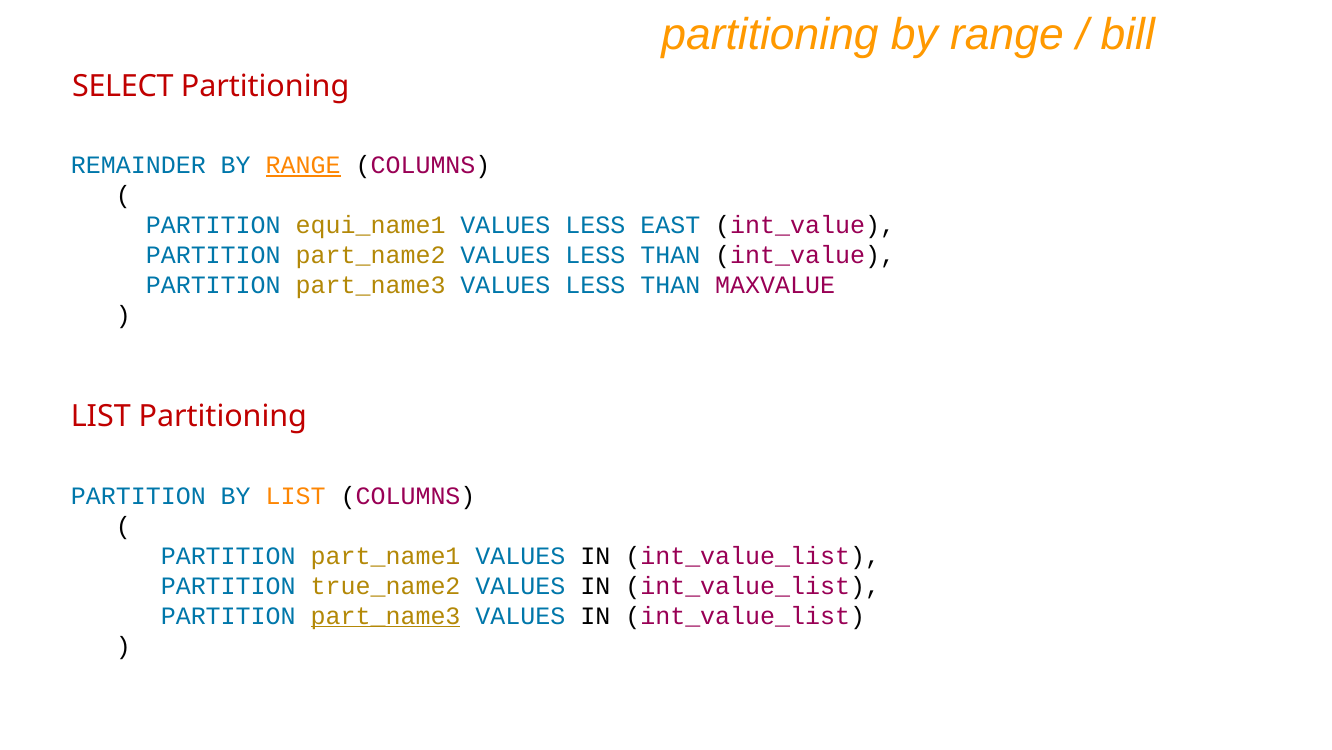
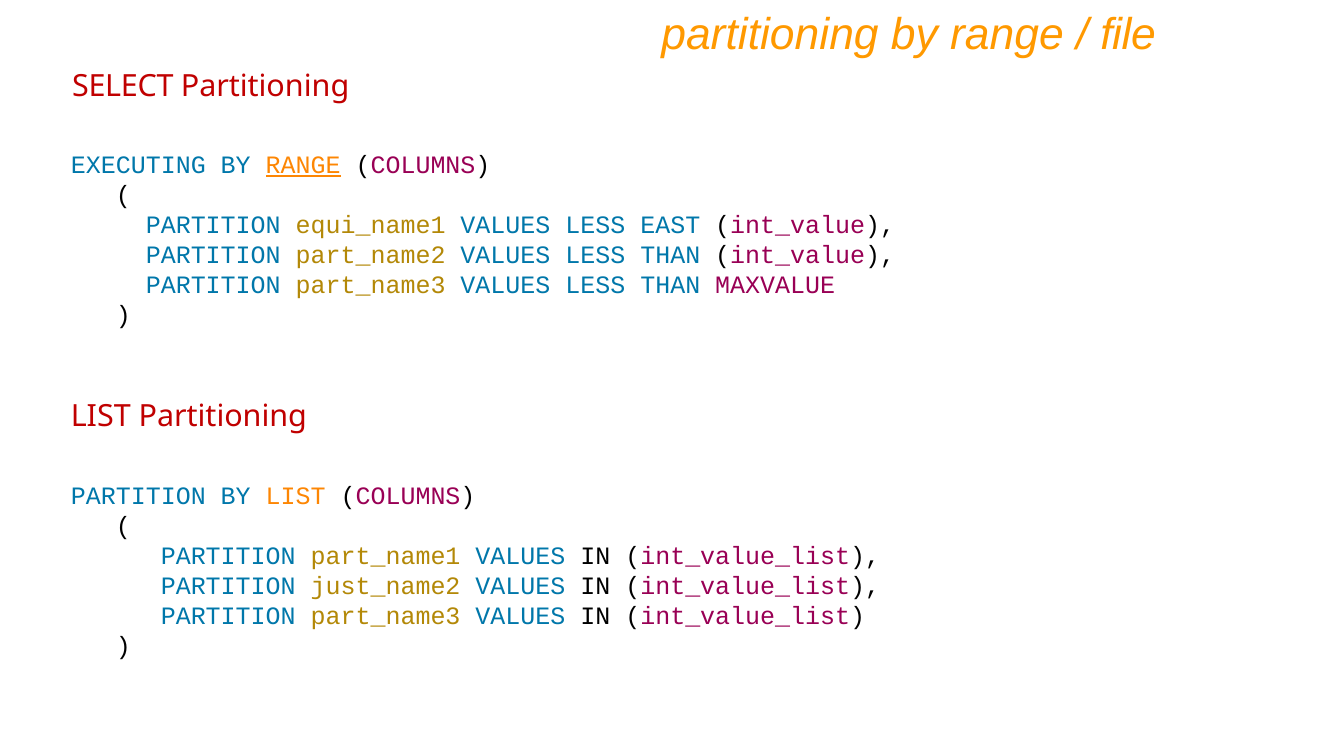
bill: bill -> file
REMAINDER: REMAINDER -> EXECUTING
true_name2: true_name2 -> just_name2
part_name3 at (386, 615) underline: present -> none
